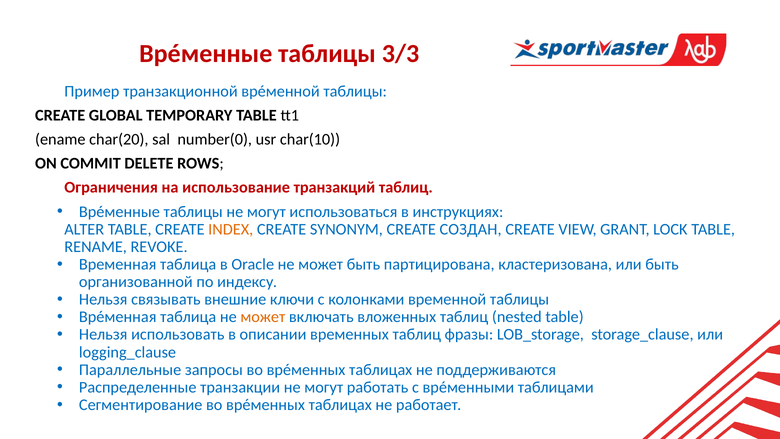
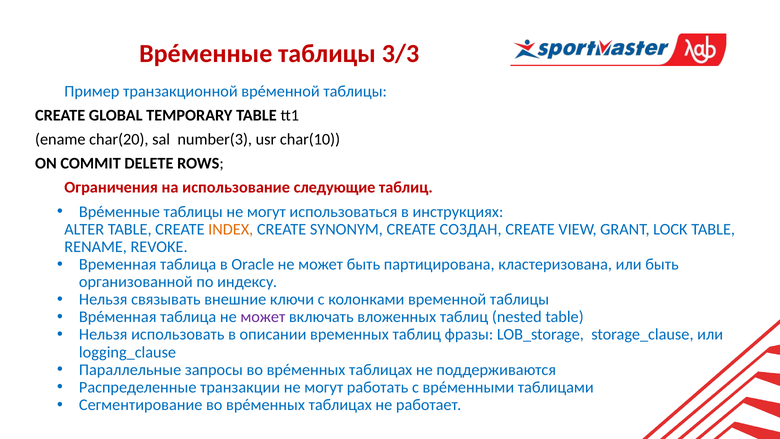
number(0: number(0 -> number(3
транзакций: транзакций -> следующие
может at (263, 317) colour: orange -> purple
